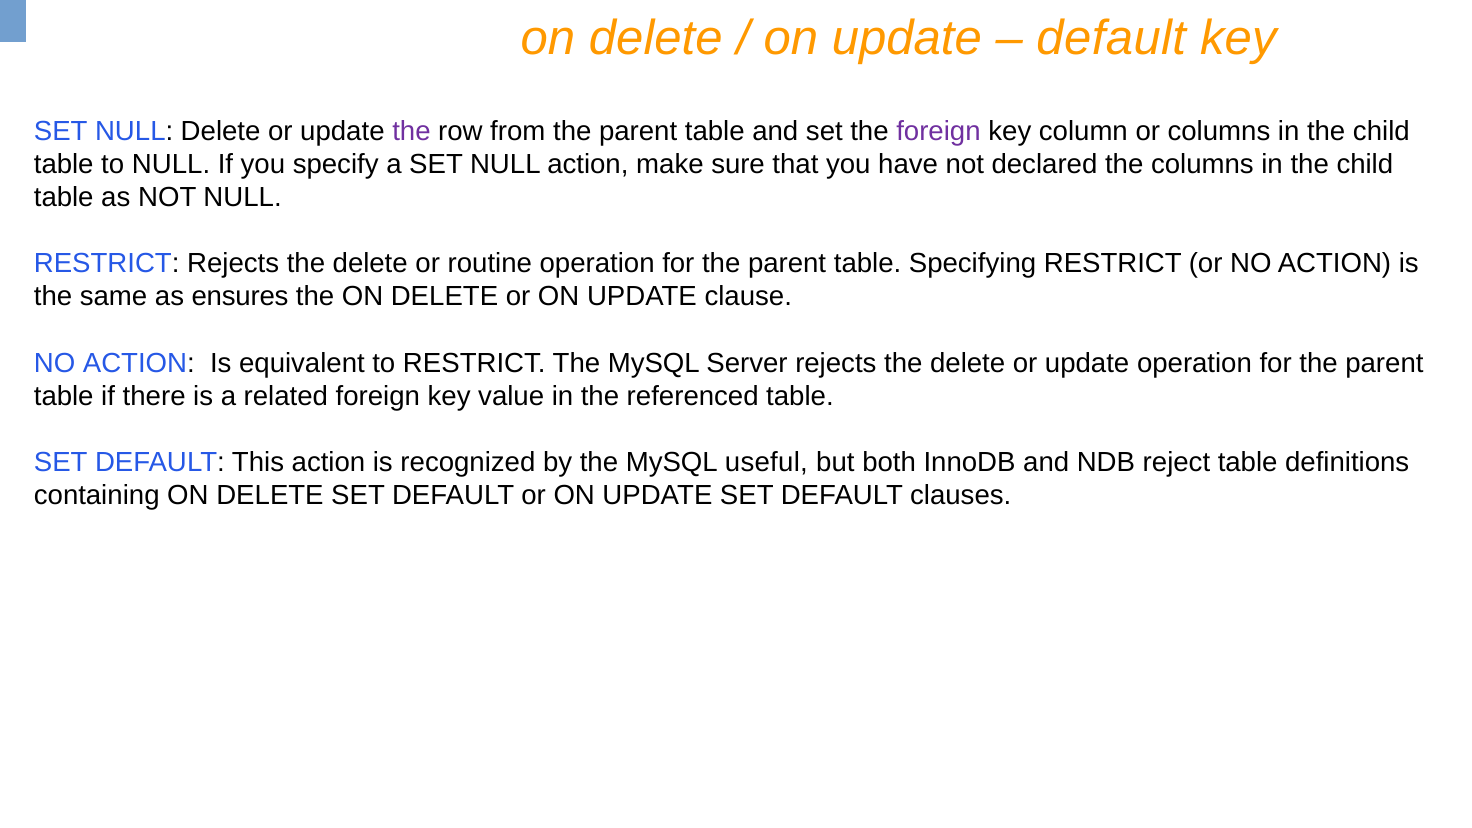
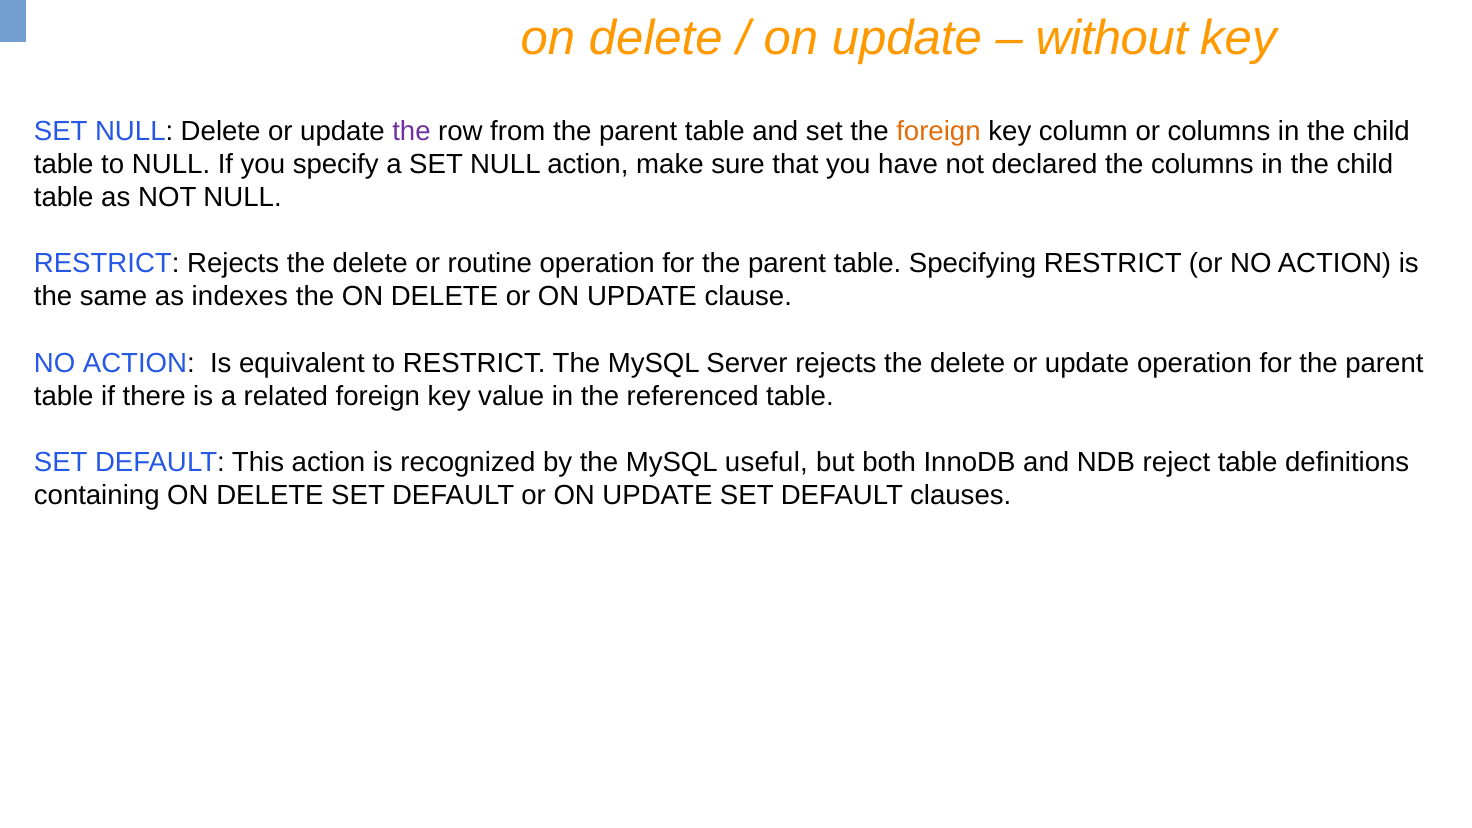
default at (1111, 38): default -> without
foreign at (938, 131) colour: purple -> orange
ensures: ensures -> indexes
